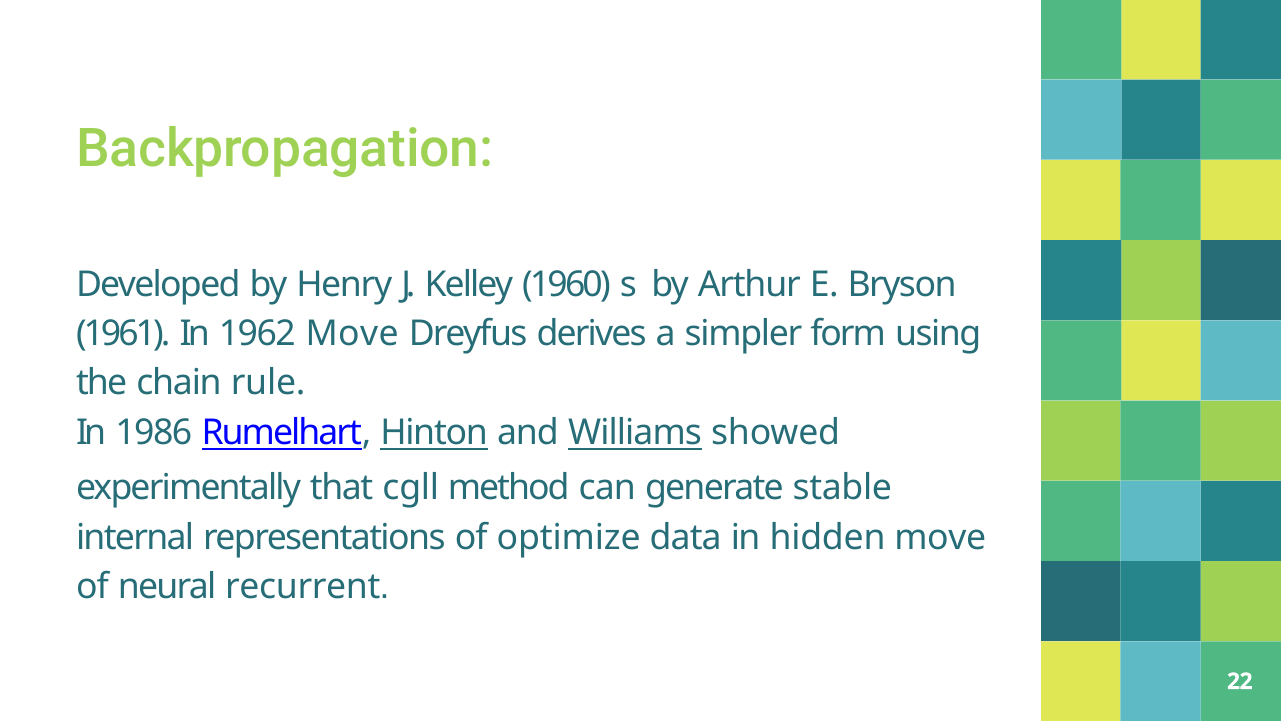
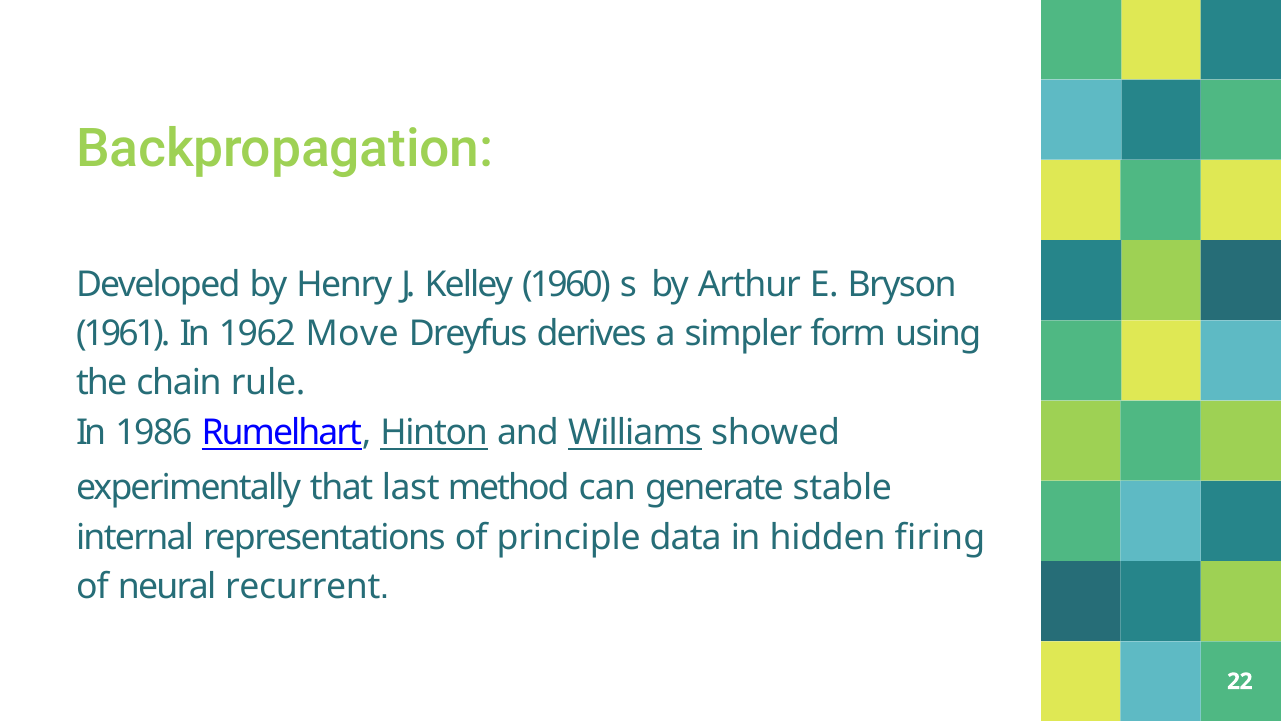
cgll: cgll -> last
optimize: optimize -> principle
hidden move: move -> firing
